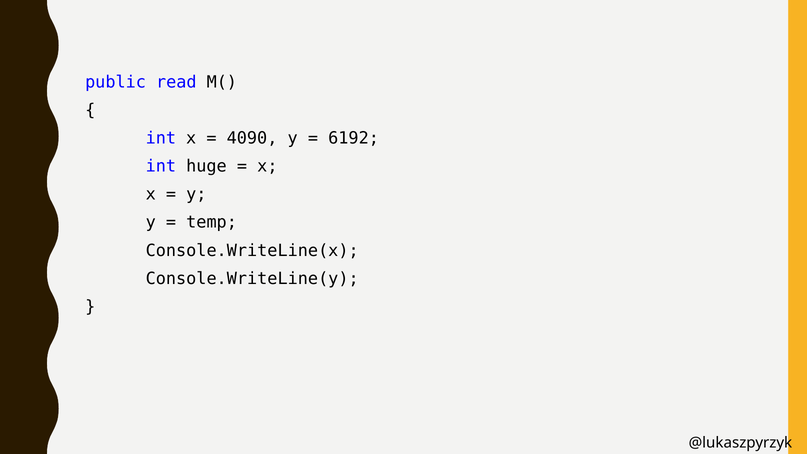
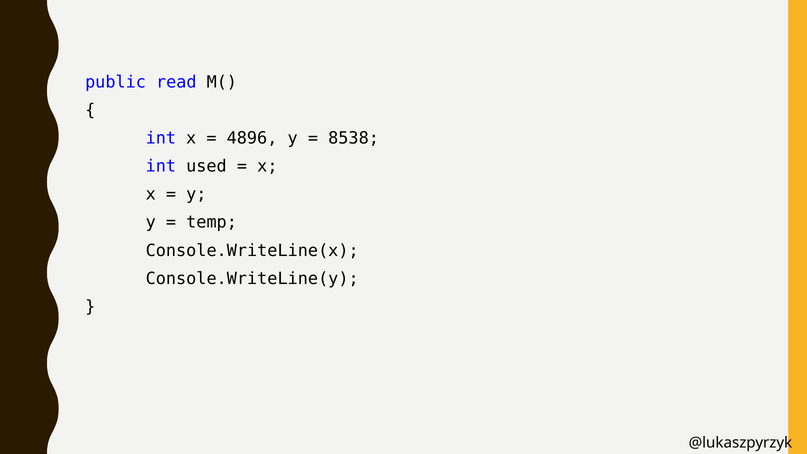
4090: 4090 -> 4896
6192: 6192 -> 8538
huge: huge -> used
